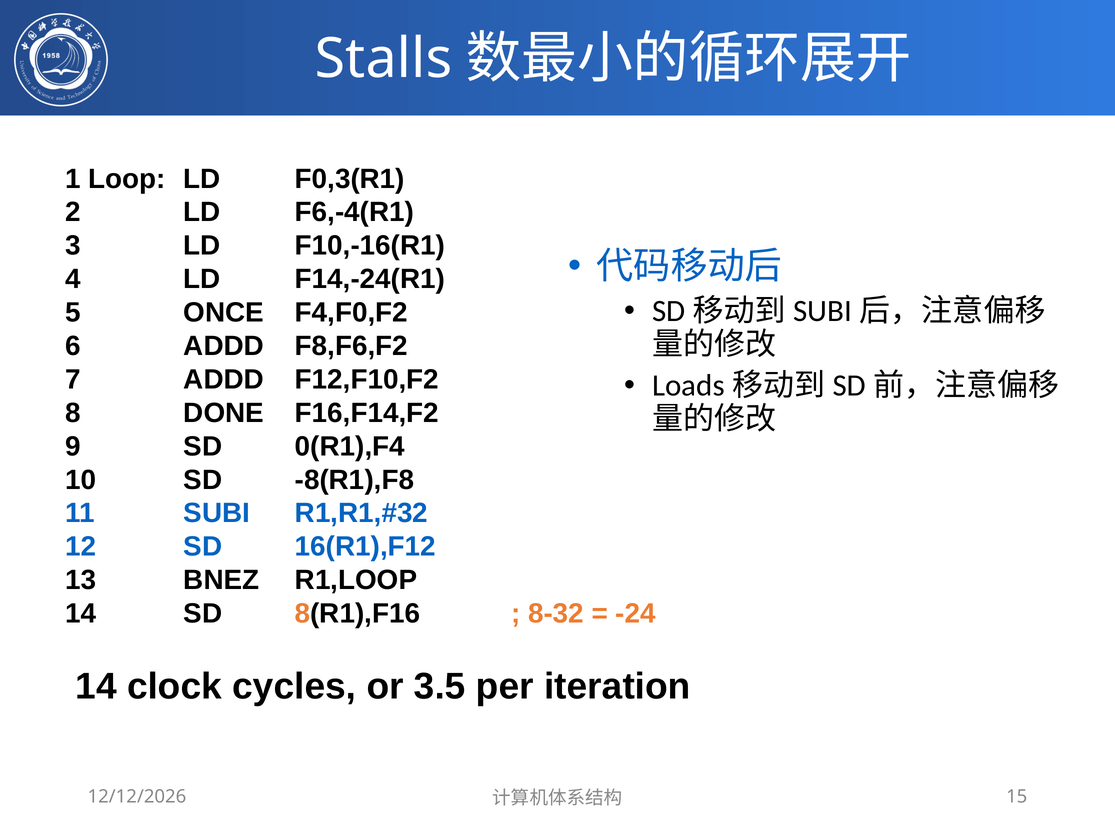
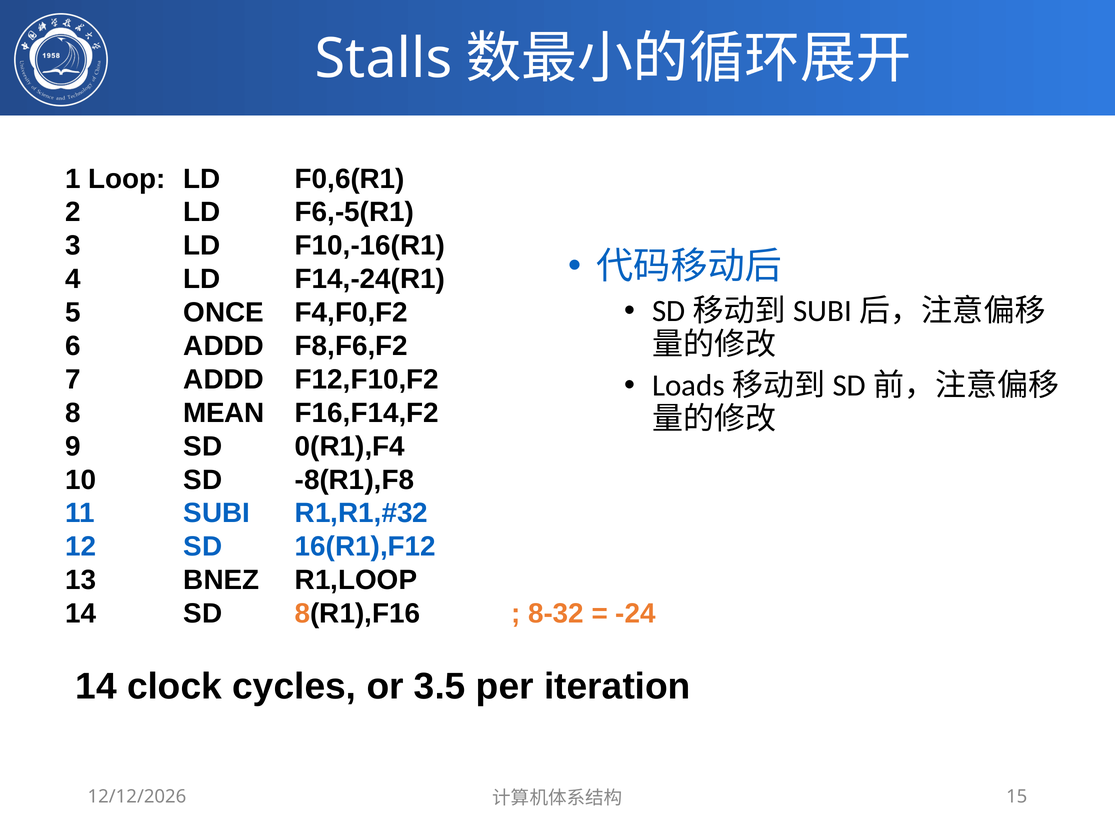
F0,3(R1: F0,3(R1 -> F0,6(R1
F6,-4(R1: F6,-4(R1 -> F6,-5(R1
DONE: DONE -> MEAN
